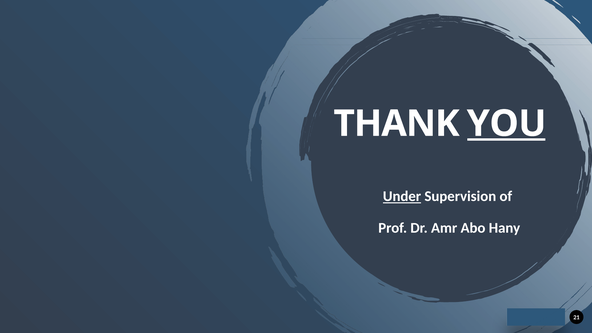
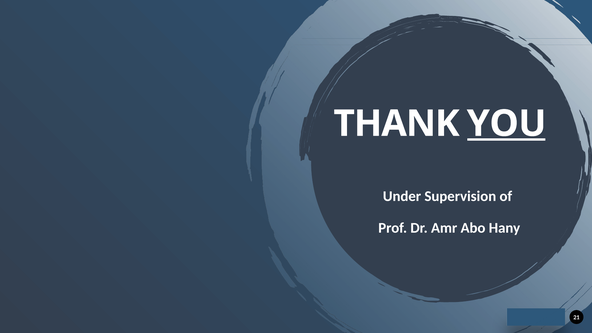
Under underline: present -> none
